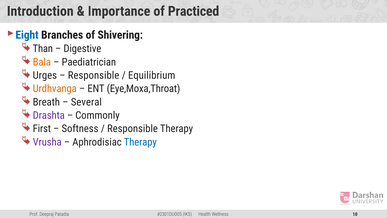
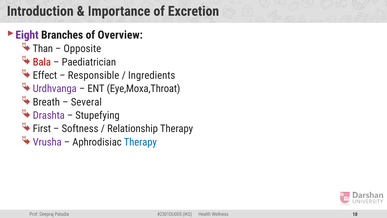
Practiced: Practiced -> Excretion
Eight colour: blue -> purple
Shivering: Shivering -> Overview
Digestive: Digestive -> Opposite
Bala colour: orange -> red
Urges: Urges -> Effect
Equilibrium: Equilibrium -> Ingredients
Urdhvanga colour: orange -> purple
Commonly: Commonly -> Stupefying
Responsible at (133, 129): Responsible -> Relationship
